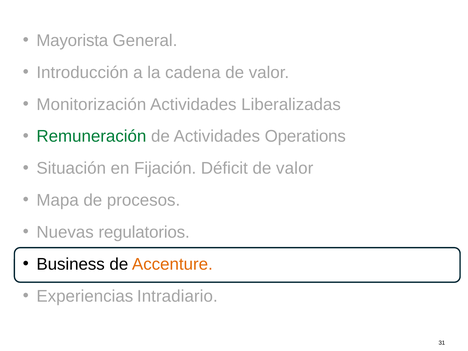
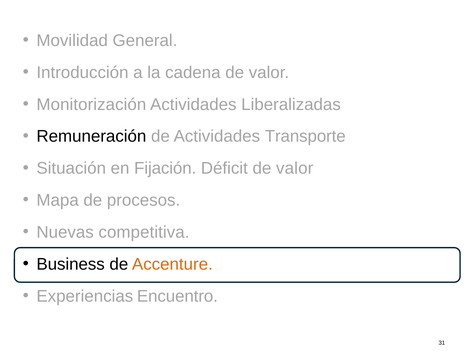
Mayorista: Mayorista -> Movilidad
Remuneración colour: green -> black
Operations: Operations -> Transporte
regulatorios: regulatorios -> competitiva
Intradiario: Intradiario -> Encuentro
